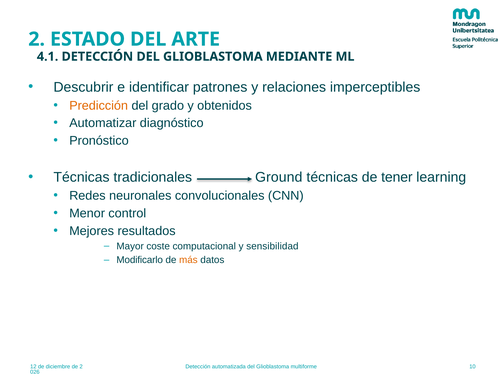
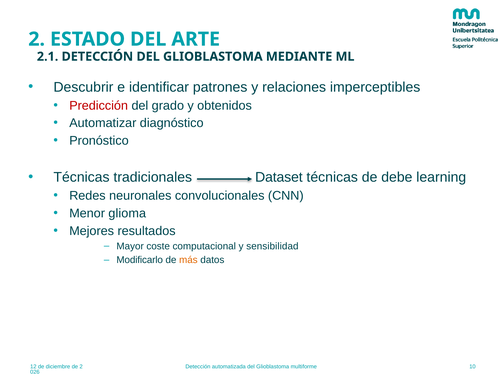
4.1: 4.1 -> 2.1
Predicción colour: orange -> red
Ground: Ground -> Dataset
tener: tener -> debe
control: control -> glioma
